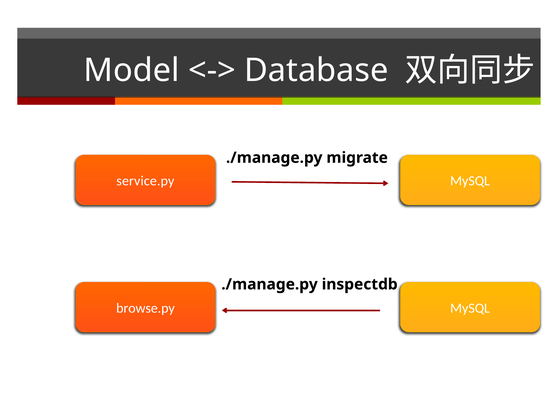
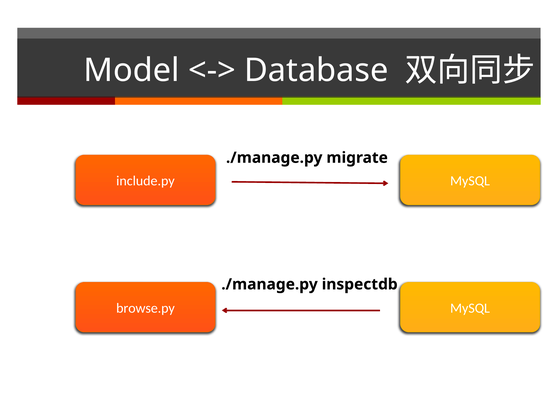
service.py: service.py -> include.py
